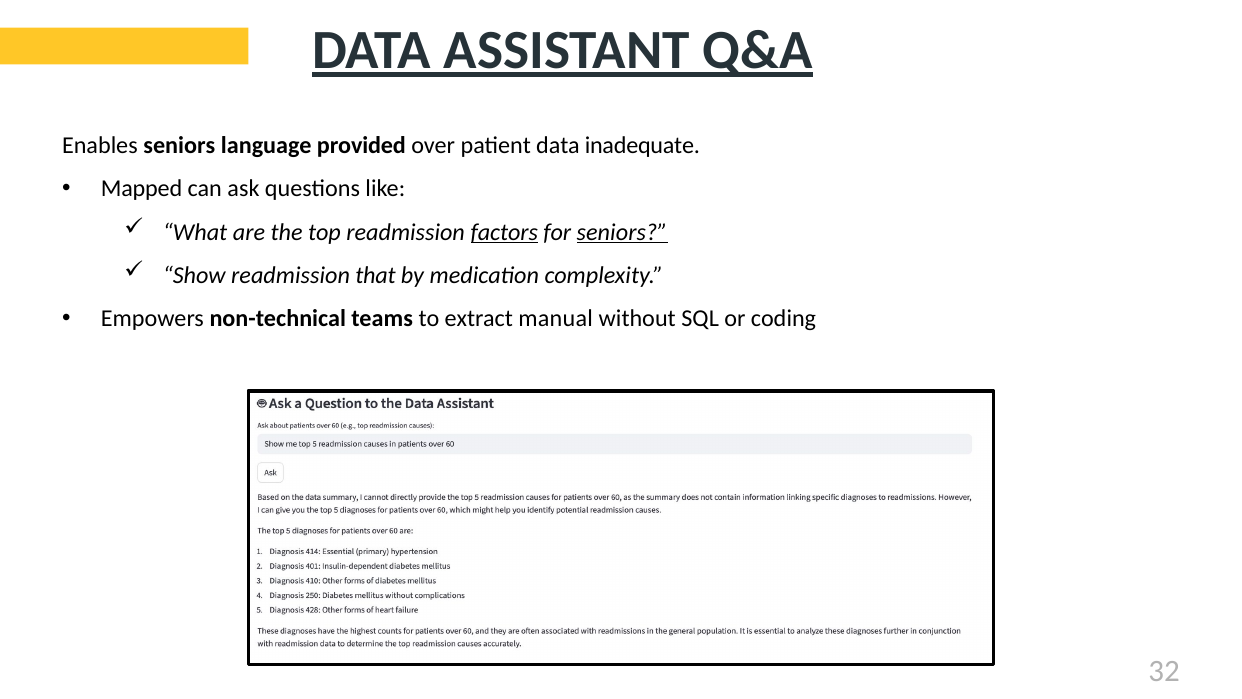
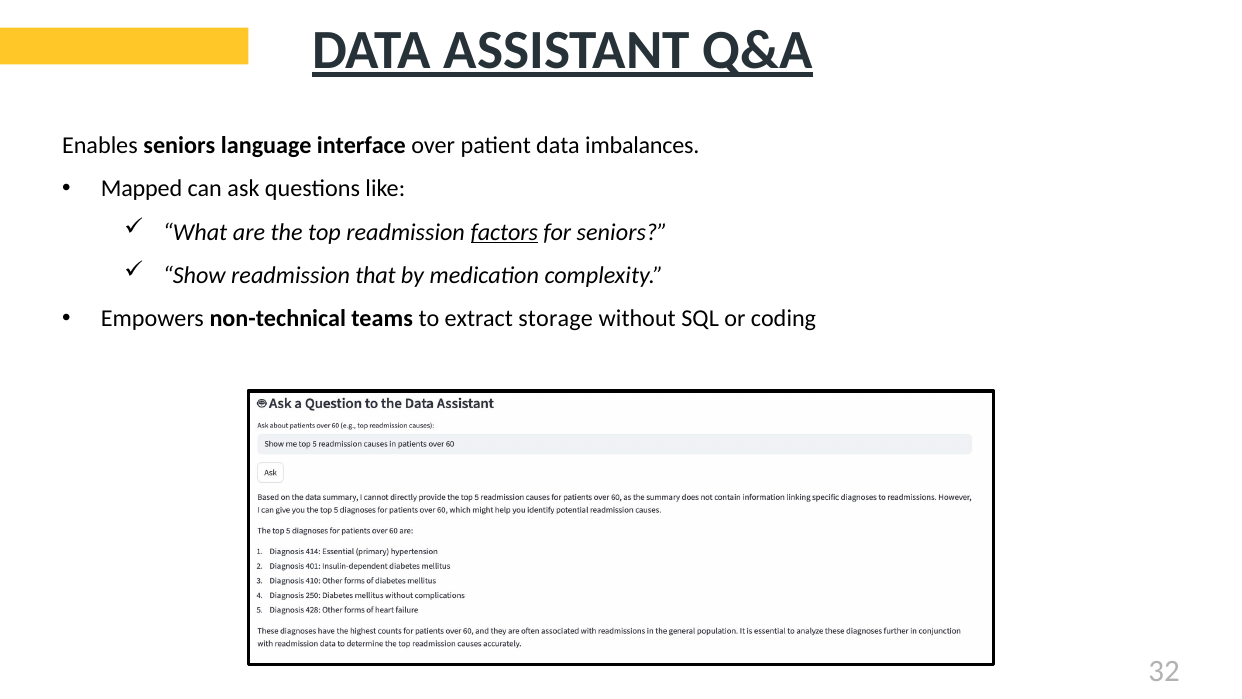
provided: provided -> interface
inadequate: inadequate -> imbalances
seniors at (622, 232) underline: present -> none
manual: manual -> storage
